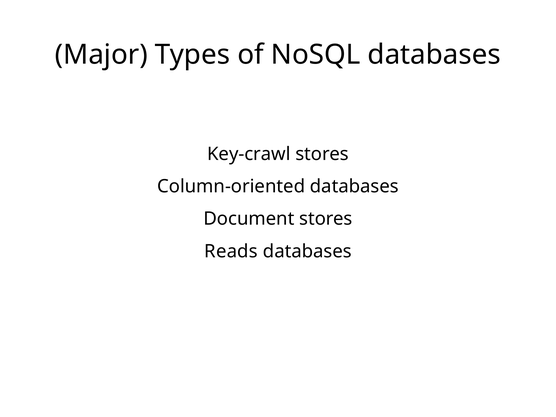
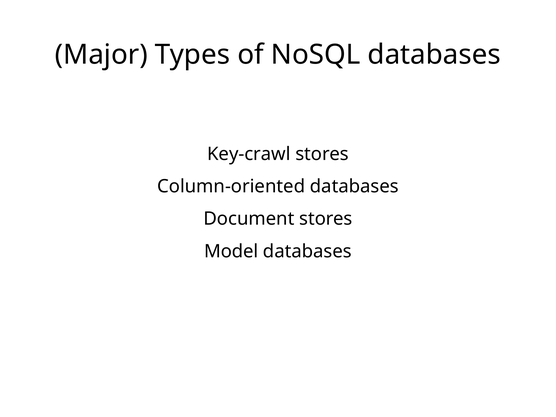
Reads: Reads -> Model
